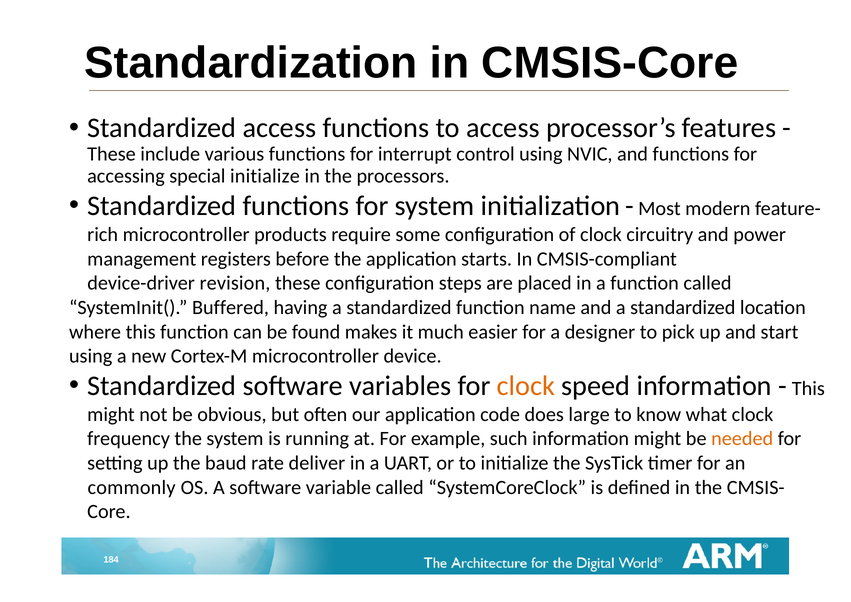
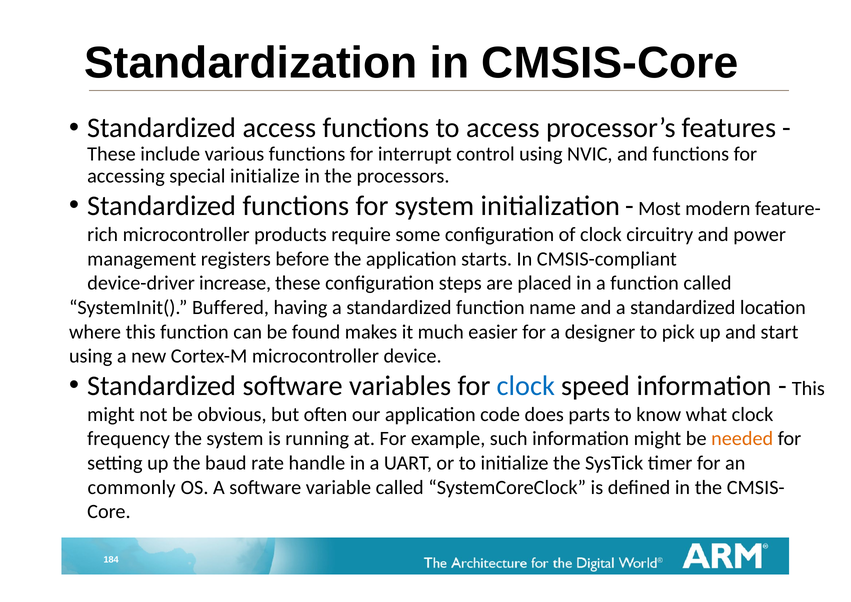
revision: revision -> increase
clock at (526, 385) colour: orange -> blue
large: large -> parts
deliver: deliver -> handle
